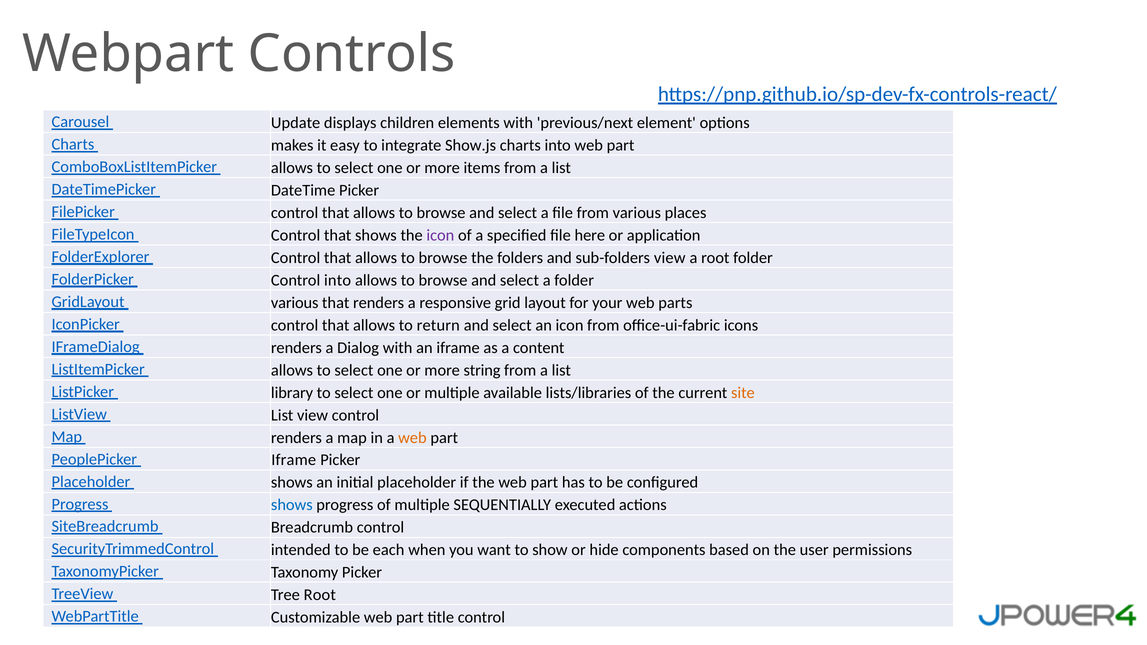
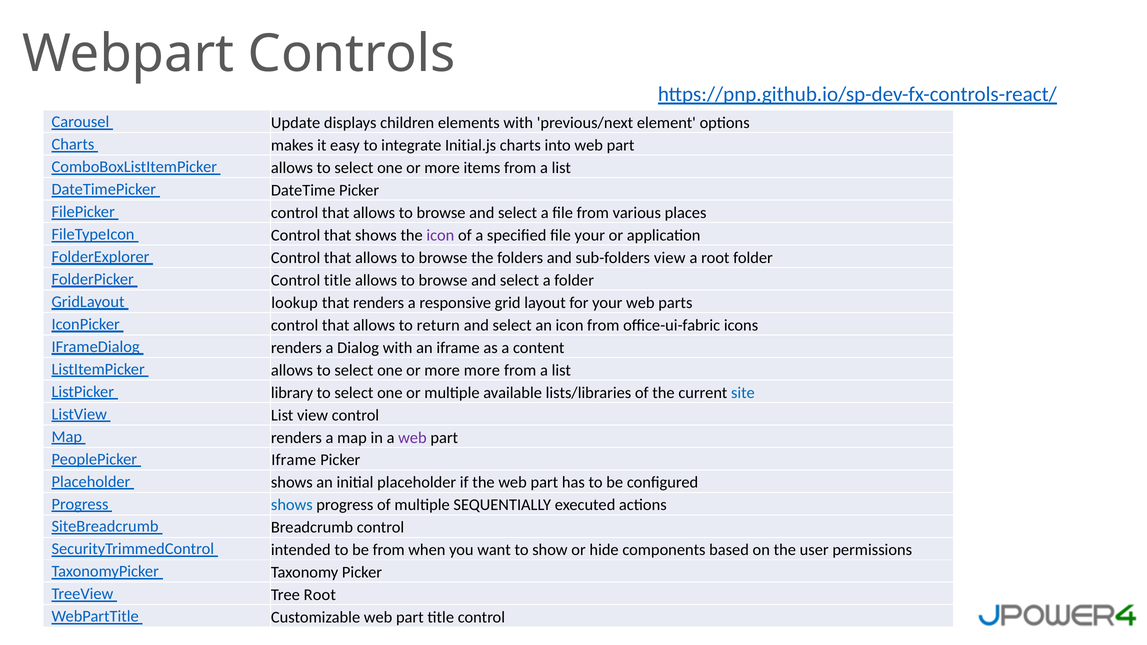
Show.js: Show.js -> Initial.js
file here: here -> your
Control into: into -> title
GridLayout various: various -> lookup
more string: string -> more
site colour: orange -> blue
web at (412, 438) colour: orange -> purple
be each: each -> from
